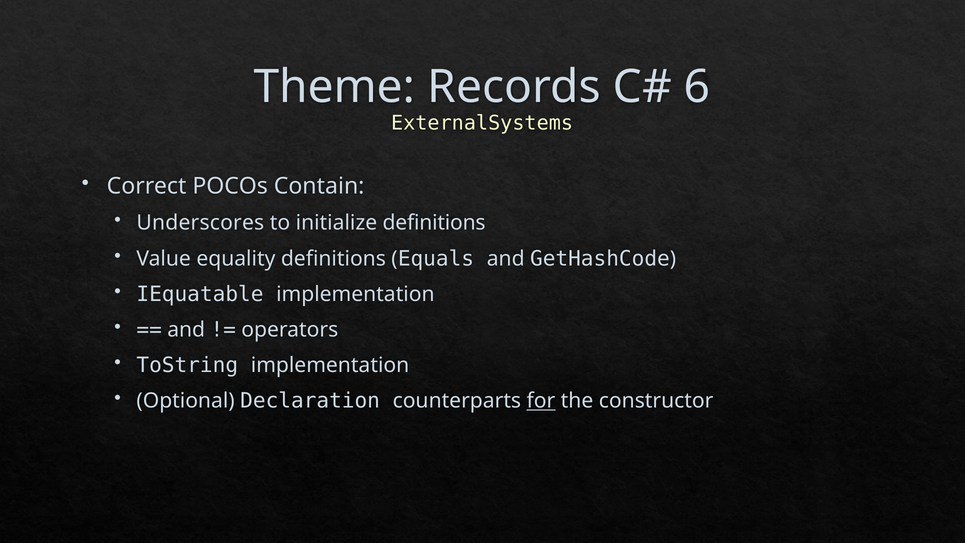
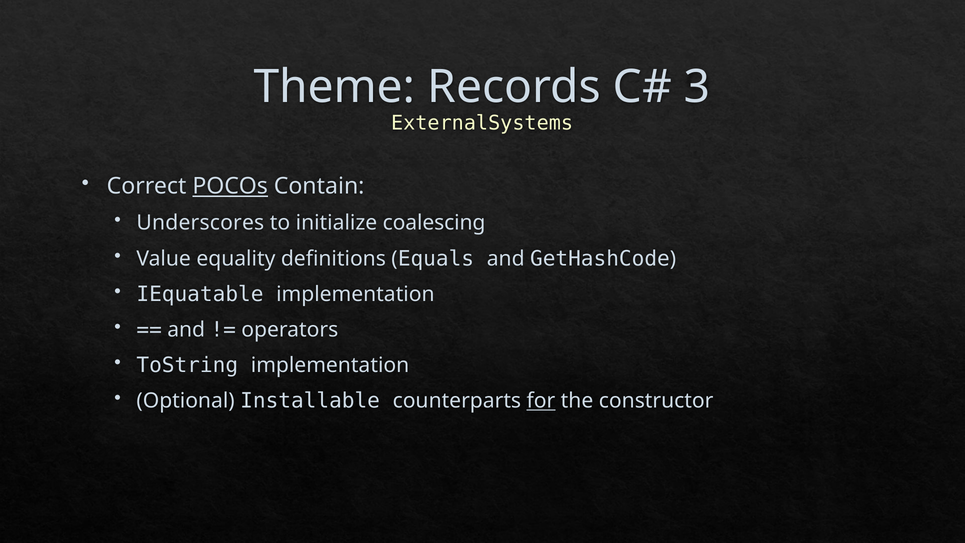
6: 6 -> 3
POCOs underline: none -> present
initialize definitions: definitions -> coalescing
Declaration: Declaration -> Installable
